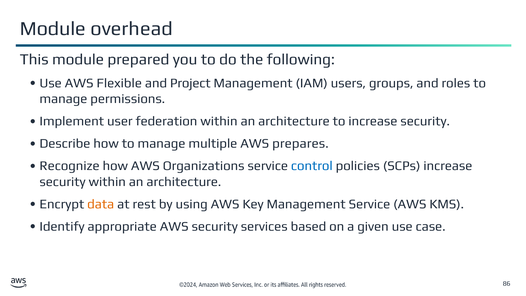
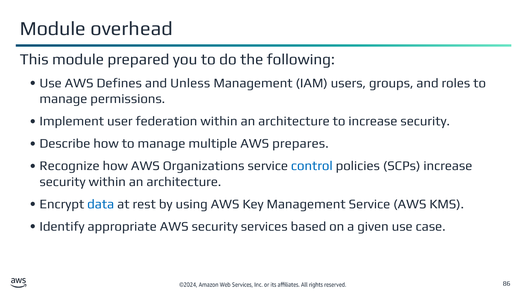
Flexible: Flexible -> Defines
Project: Project -> Unless
data colour: orange -> blue
